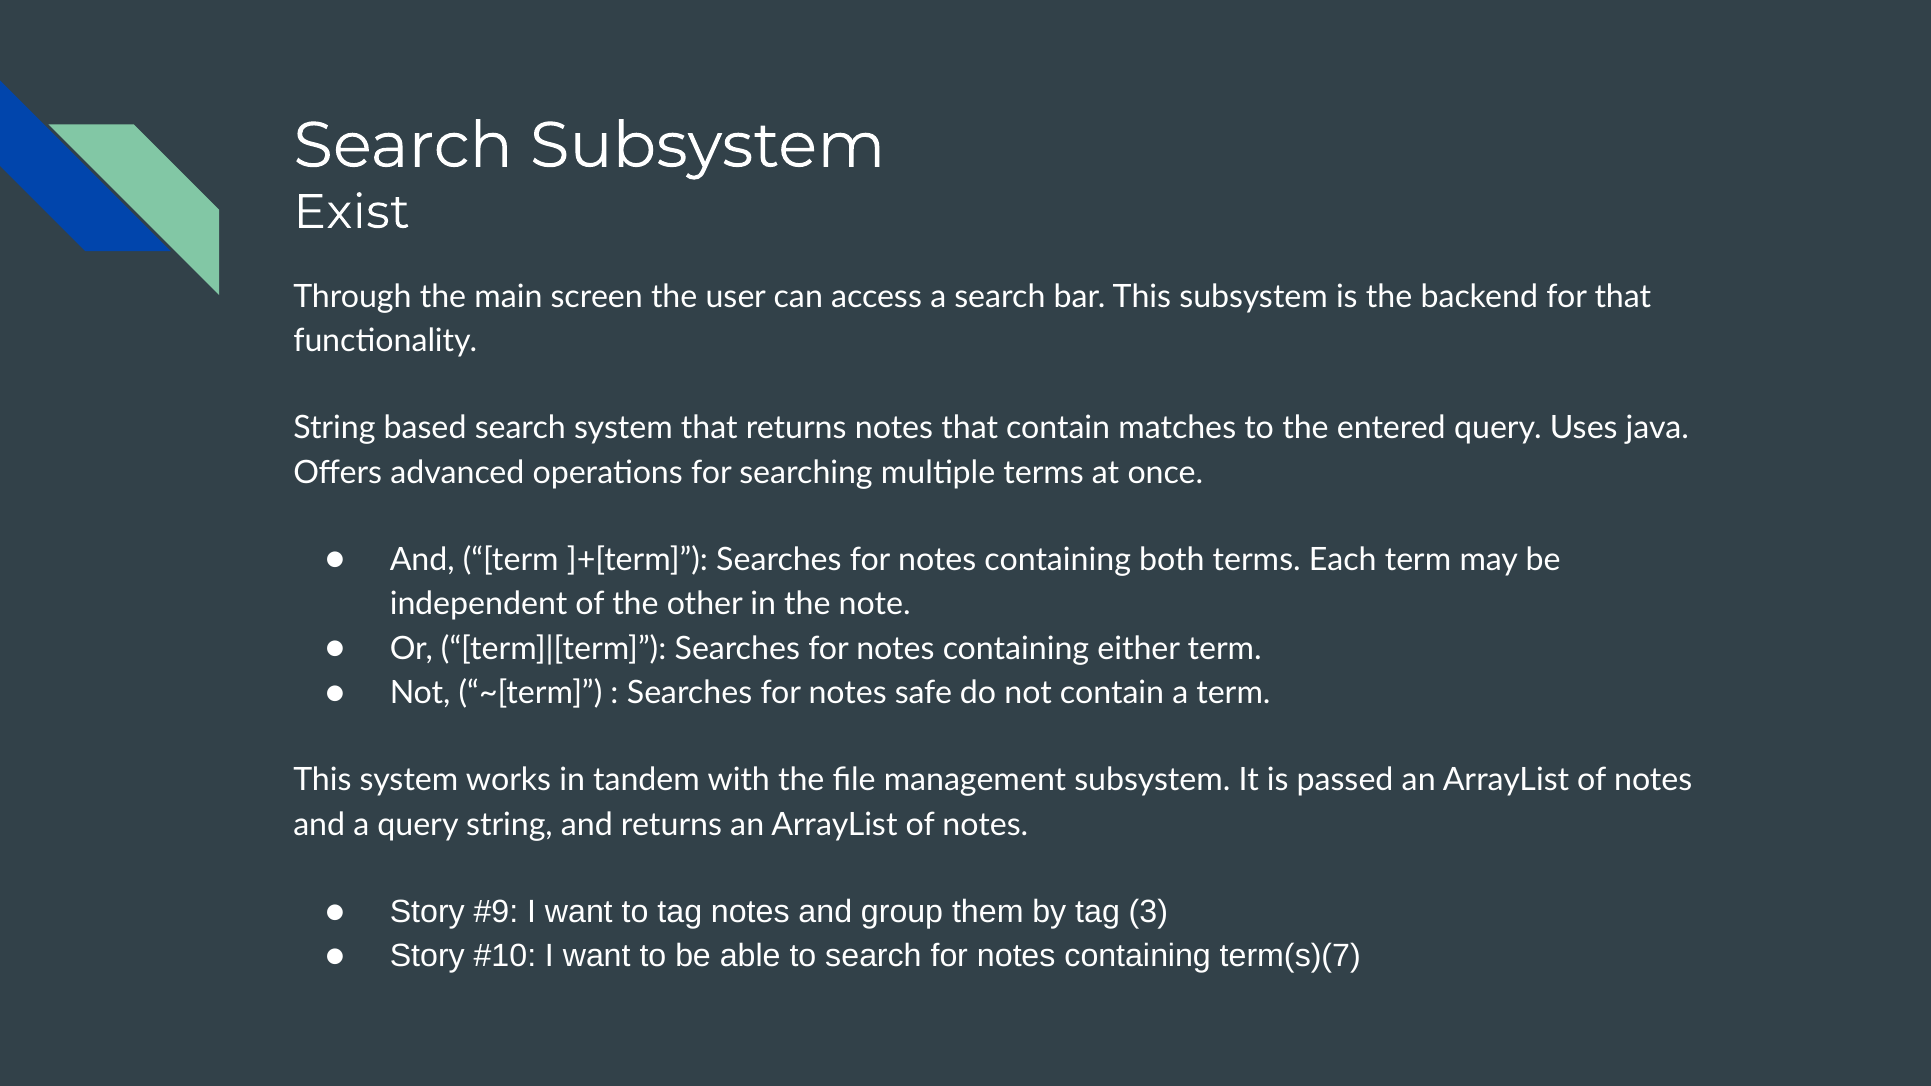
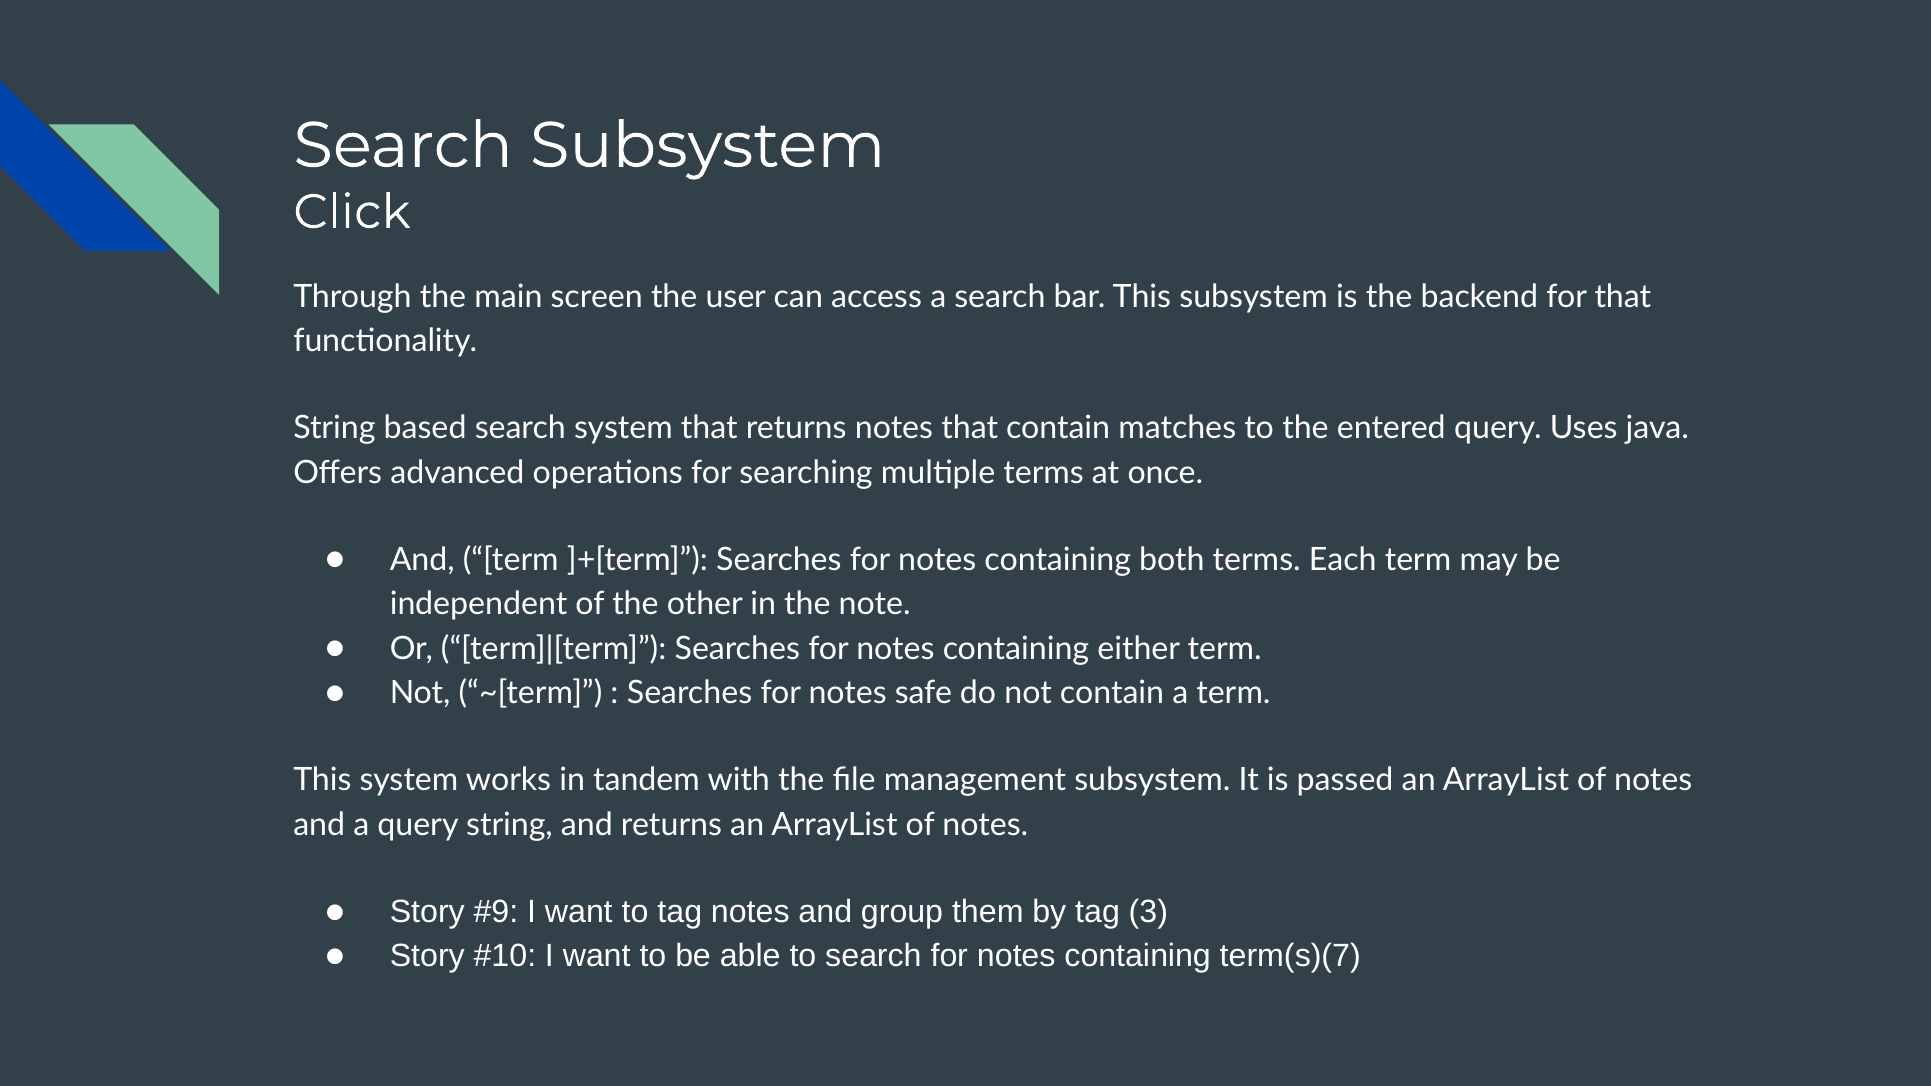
Exist: Exist -> Click
